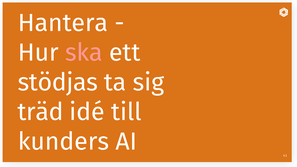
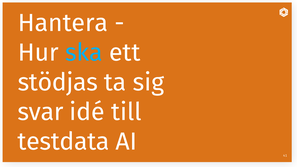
ska colour: pink -> light blue
träd: träd -> svar
kunders: kunders -> testdata
